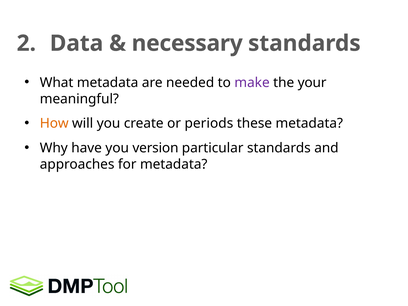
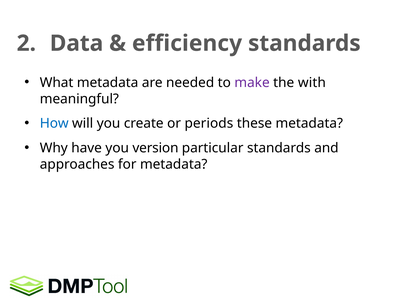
necessary: necessary -> efficiency
your: your -> with
How colour: orange -> blue
